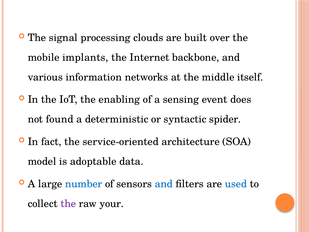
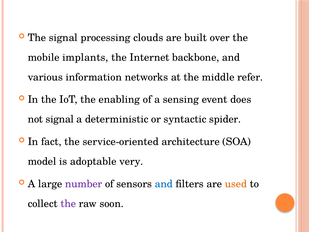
itself: itself -> refer
not found: found -> signal
data: data -> very
number colour: blue -> purple
used colour: blue -> orange
your: your -> soon
